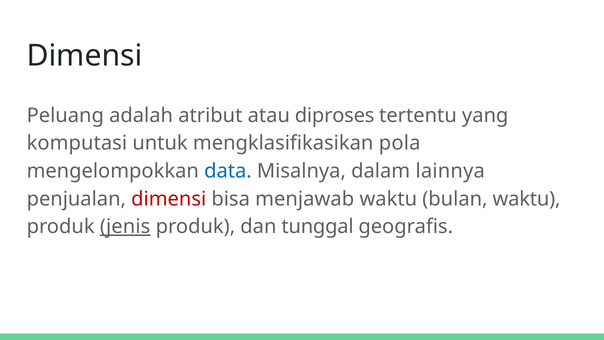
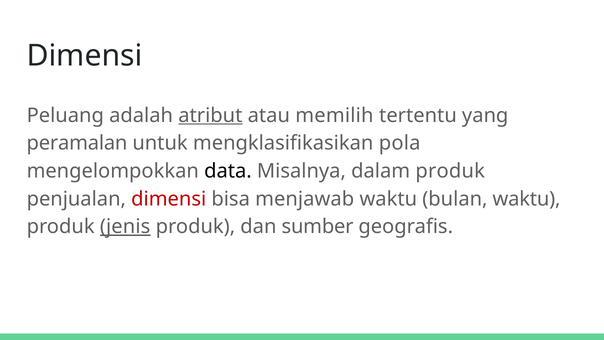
atribut underline: none -> present
diproses: diproses -> memilih
komputasi: komputasi -> peramalan
data colour: blue -> black
dalam lainnya: lainnya -> produk
tunggal: tunggal -> sumber
